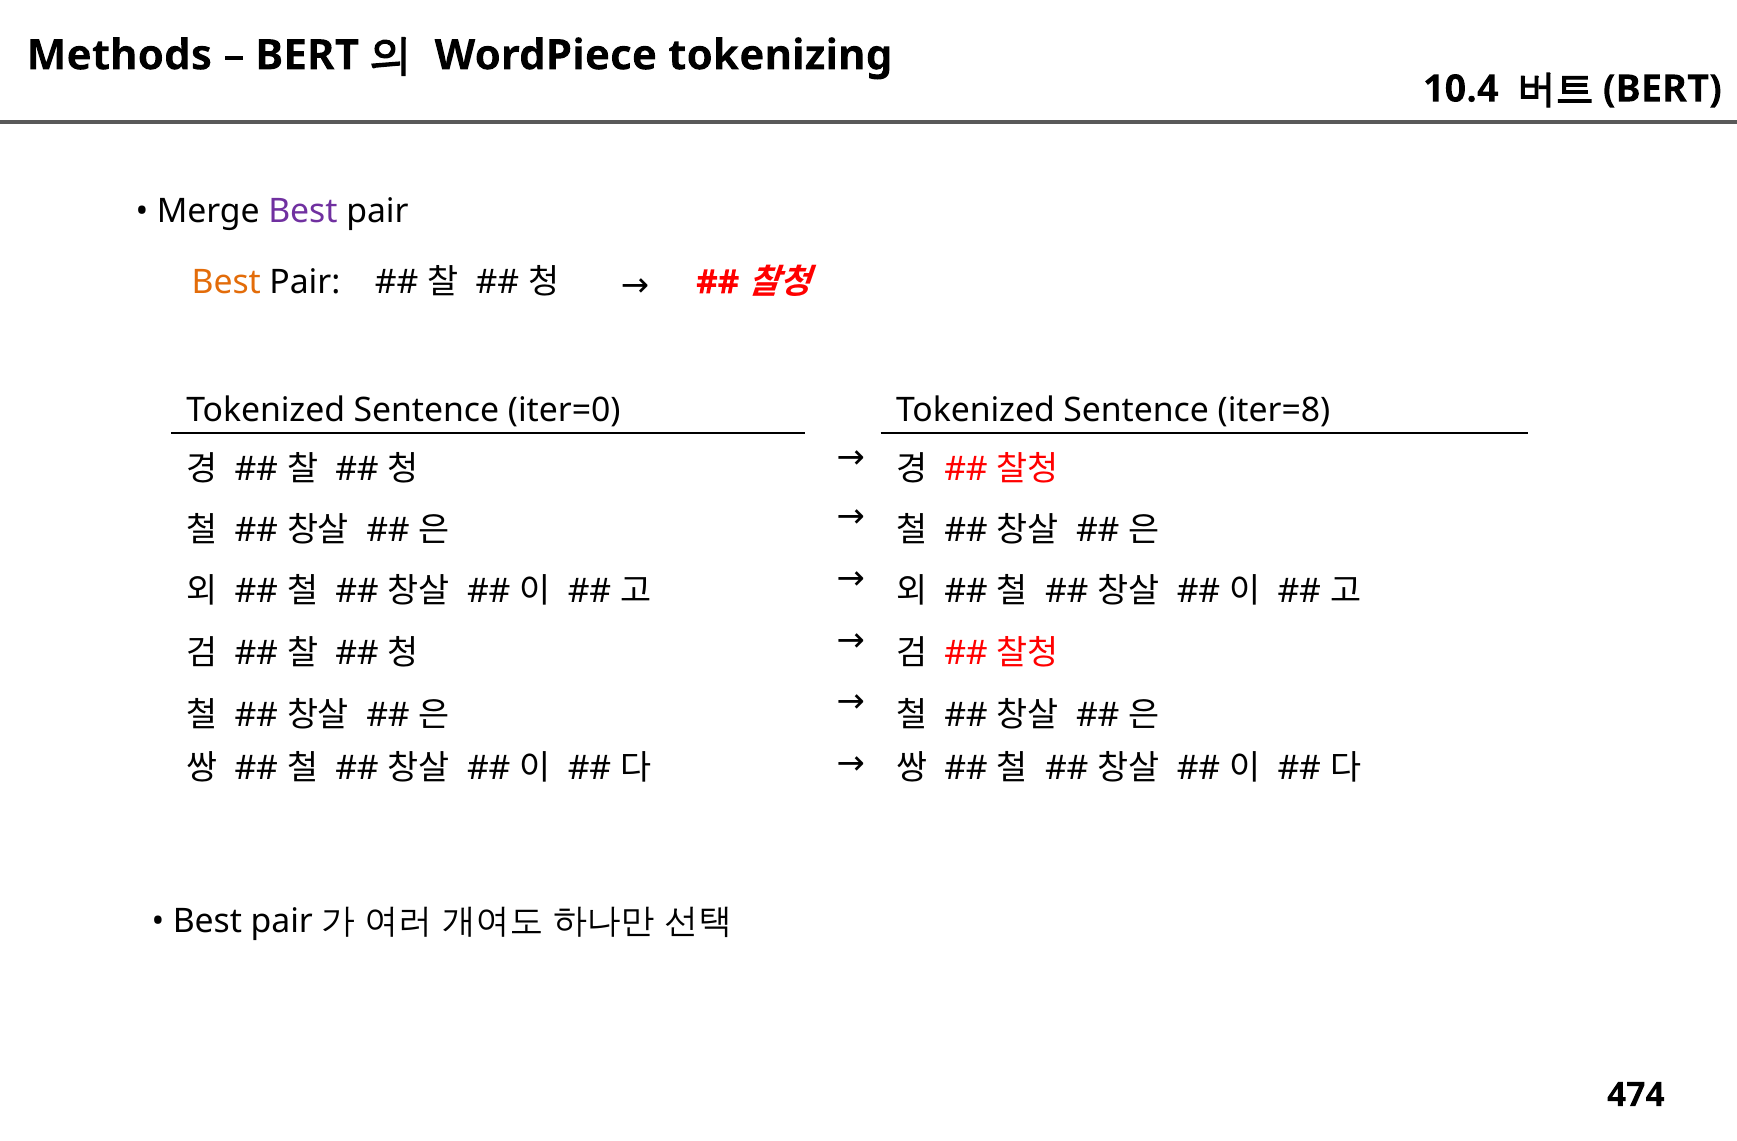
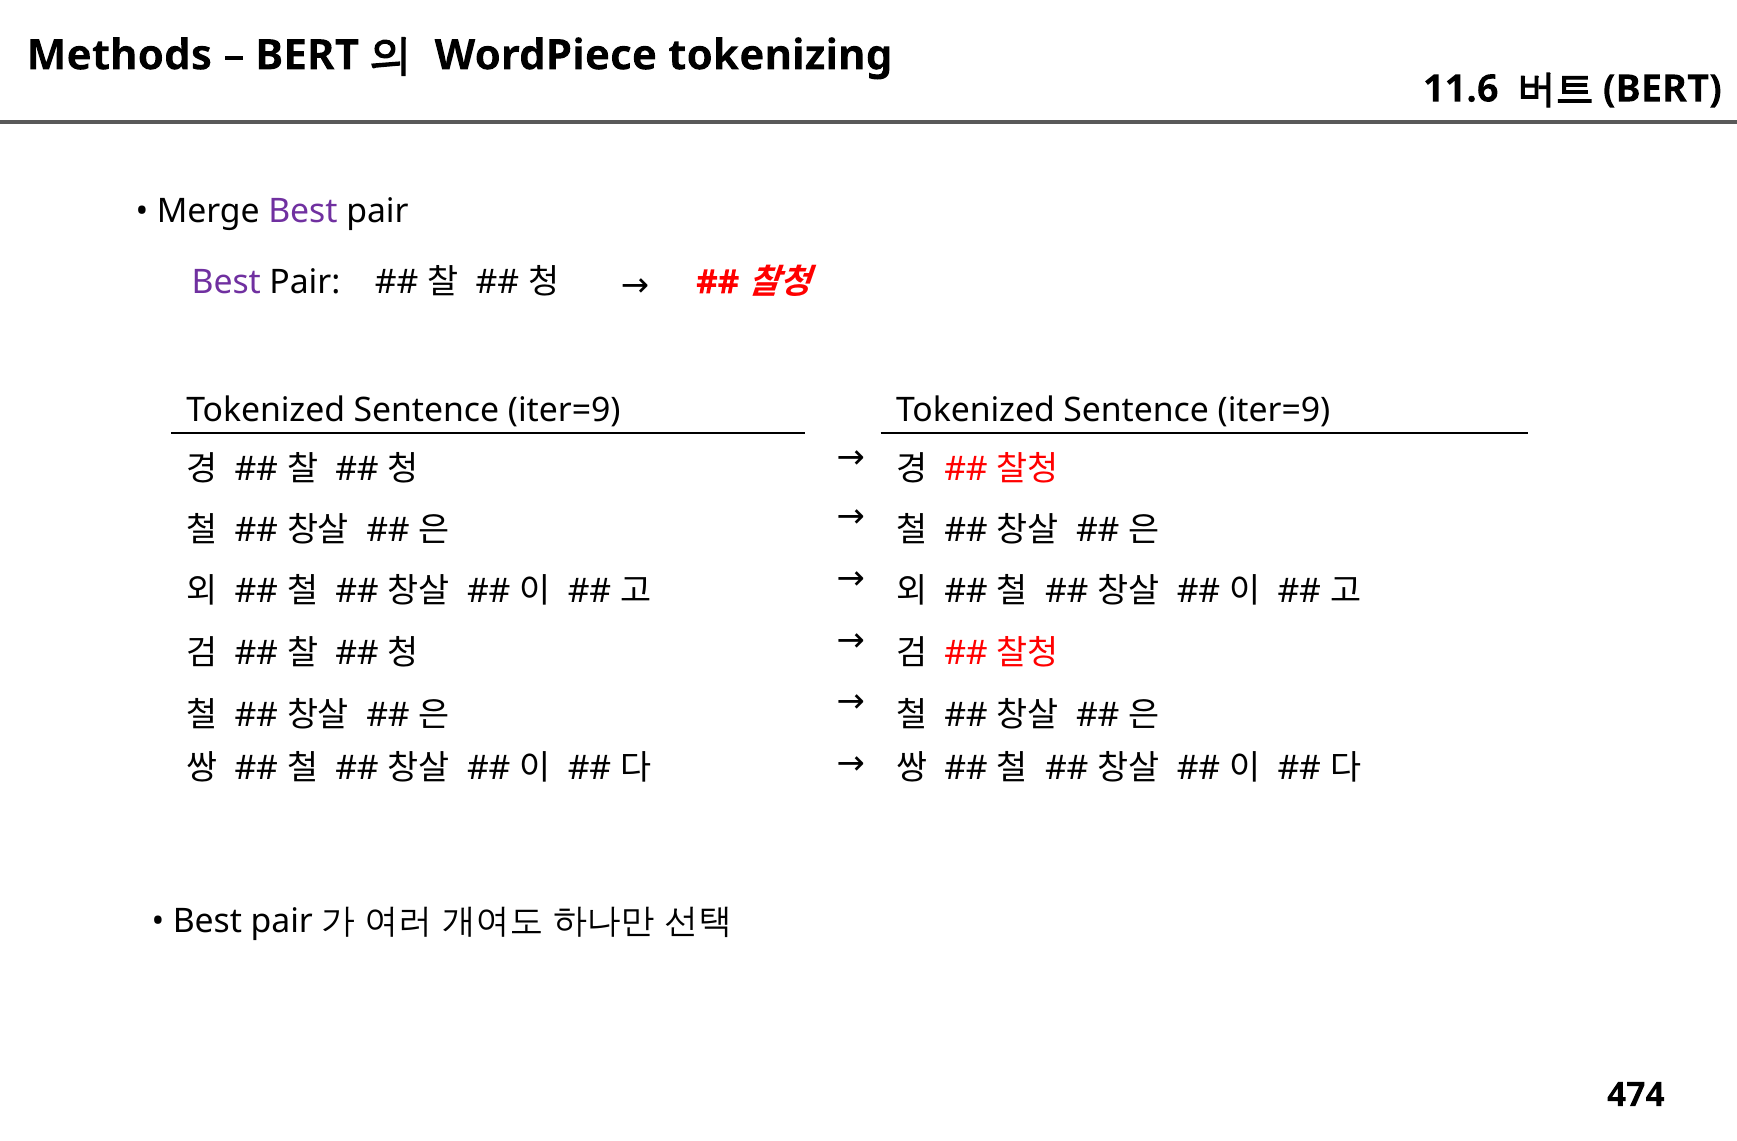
10.4: 10.4 -> 11.6
Best at (226, 282) colour: orange -> purple
iter=0 at (564, 410): iter=0 -> iter=9
iter=8 at (1274, 410): iter=8 -> iter=9
